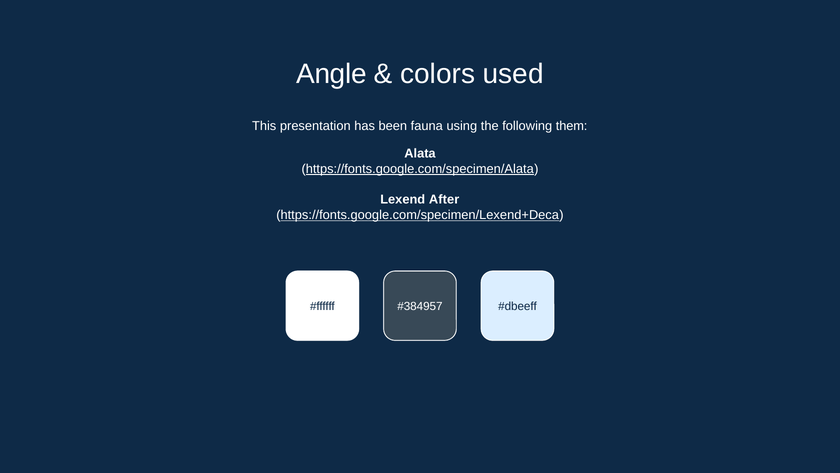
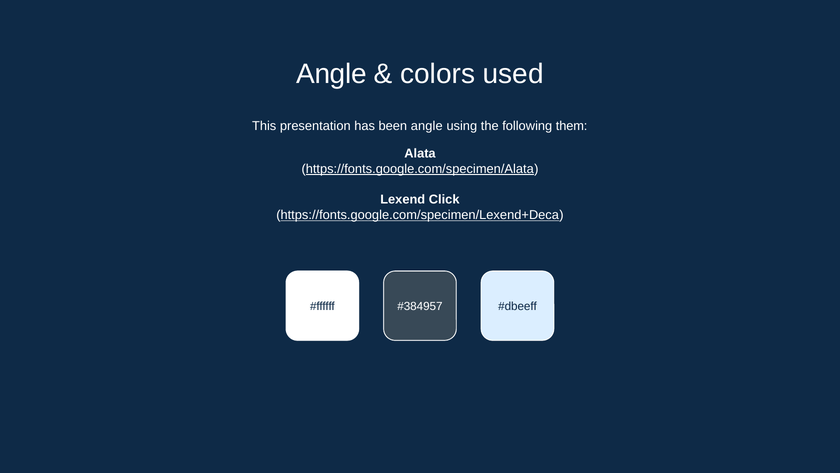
been fauna: fauna -> angle
After: After -> Click
